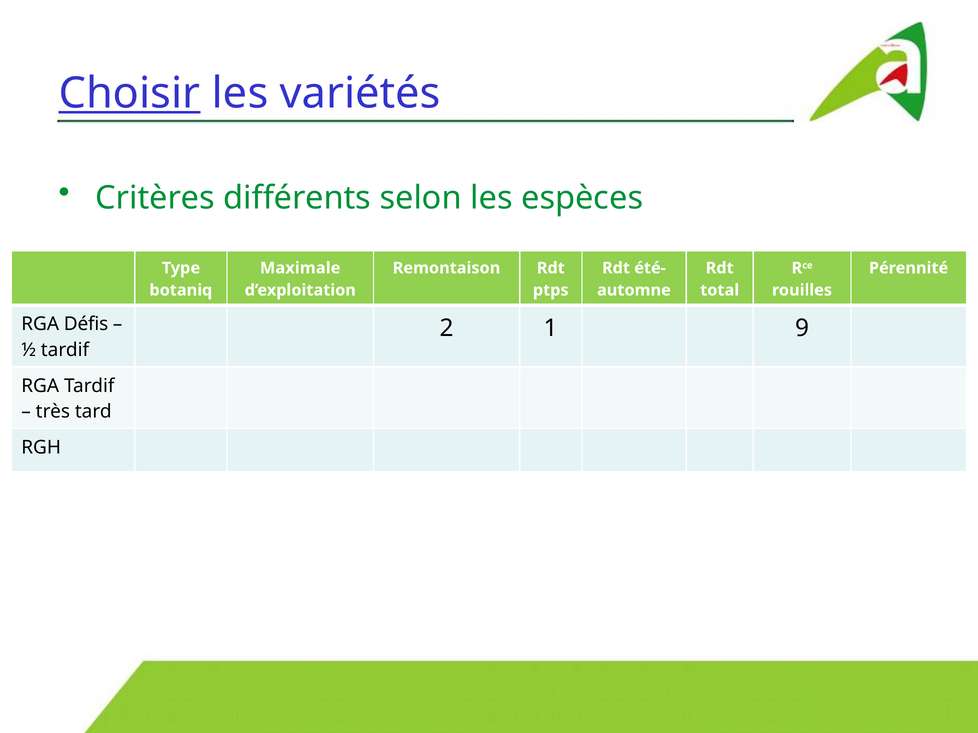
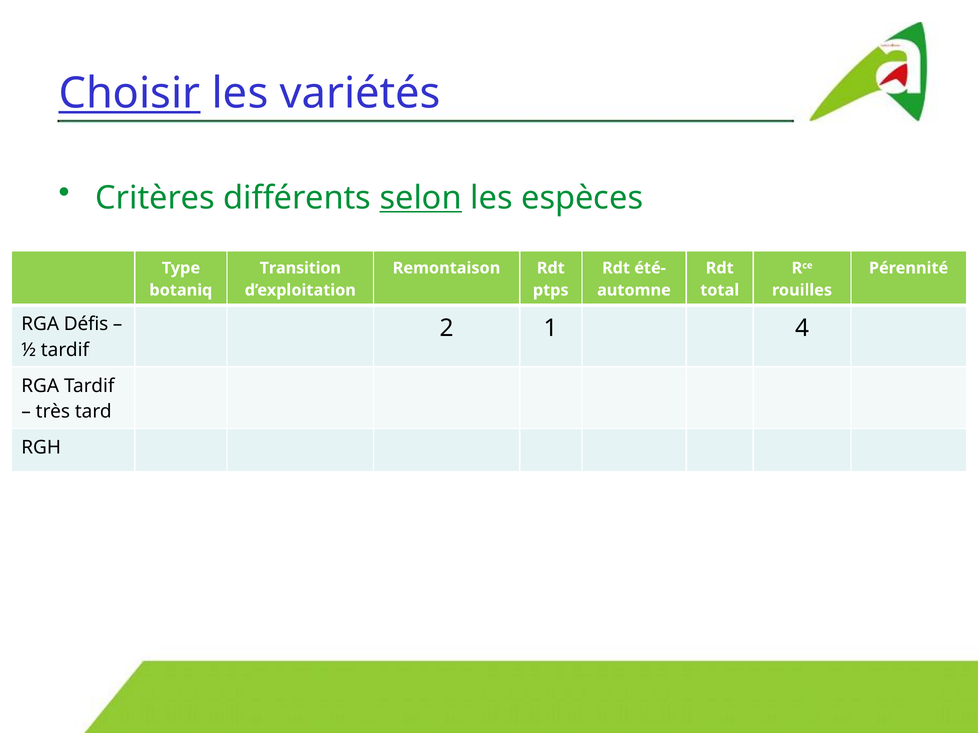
selon underline: none -> present
Maximale: Maximale -> Transition
9: 9 -> 4
